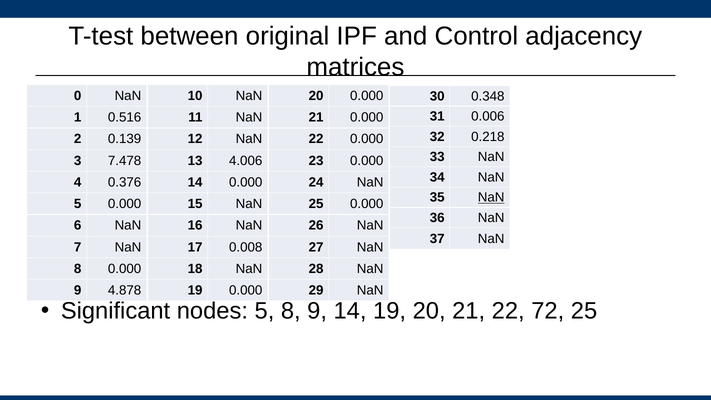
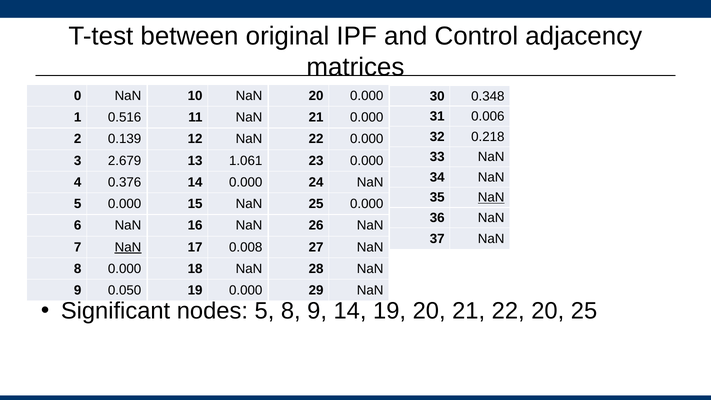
7.478: 7.478 -> 2.679
4.006: 4.006 -> 1.061
NaN at (128, 247) underline: none -> present
4.878: 4.878 -> 0.050
22 72: 72 -> 20
